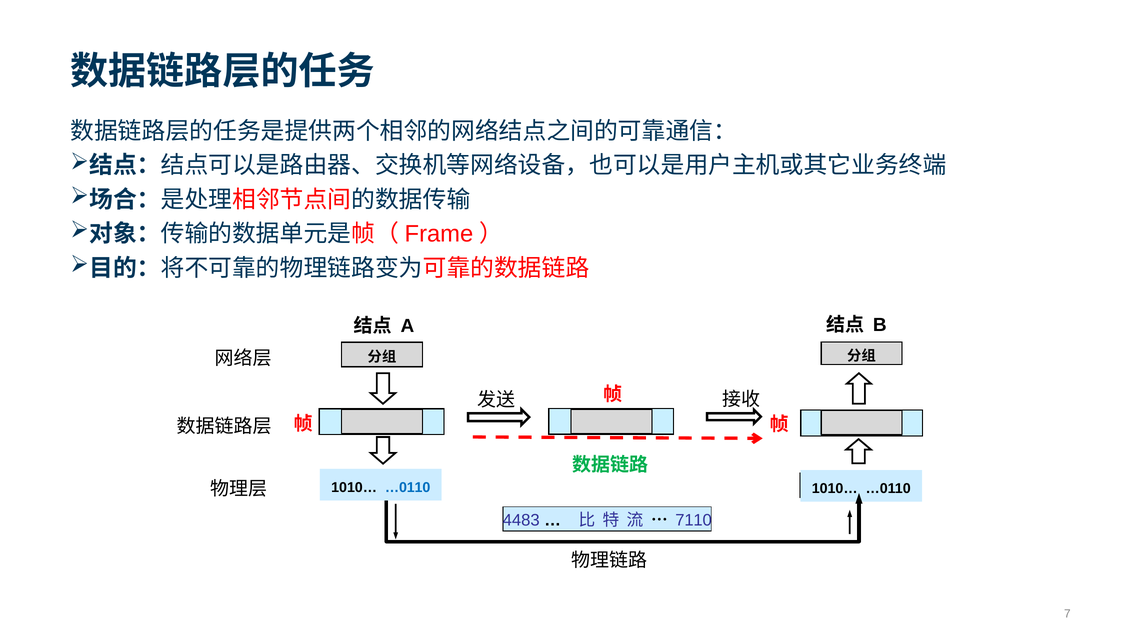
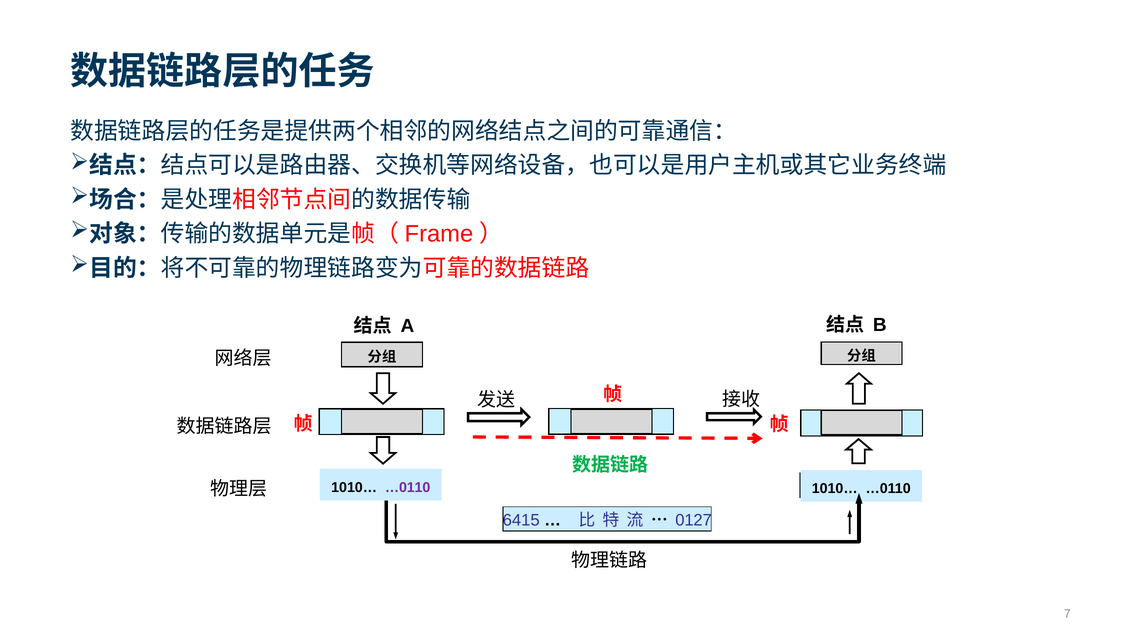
…0110 at (408, 487) colour: blue -> purple
4483: 4483 -> 6415
7110: 7110 -> 0127
